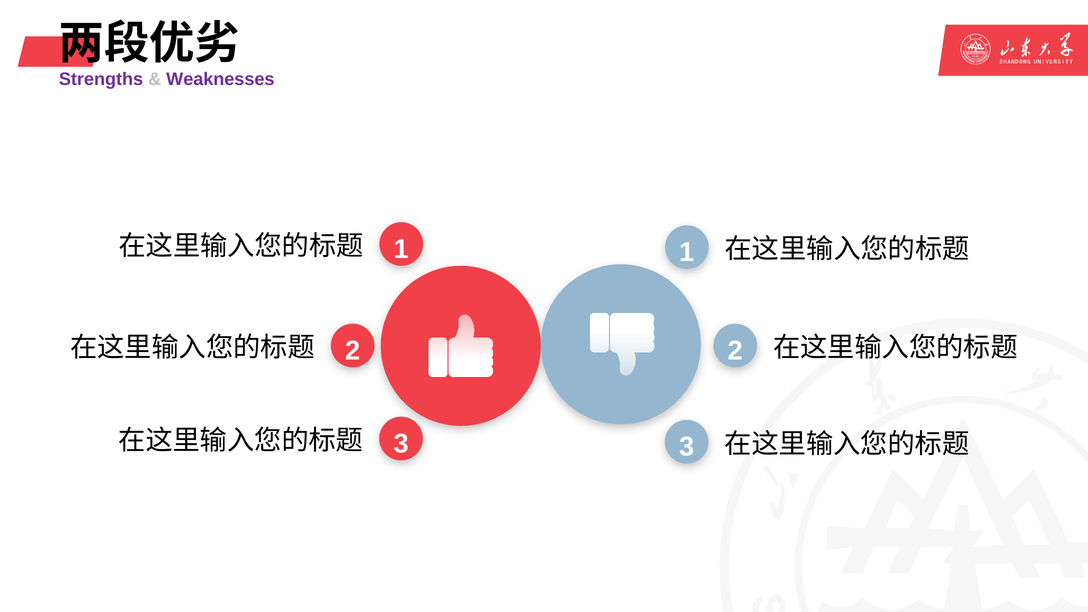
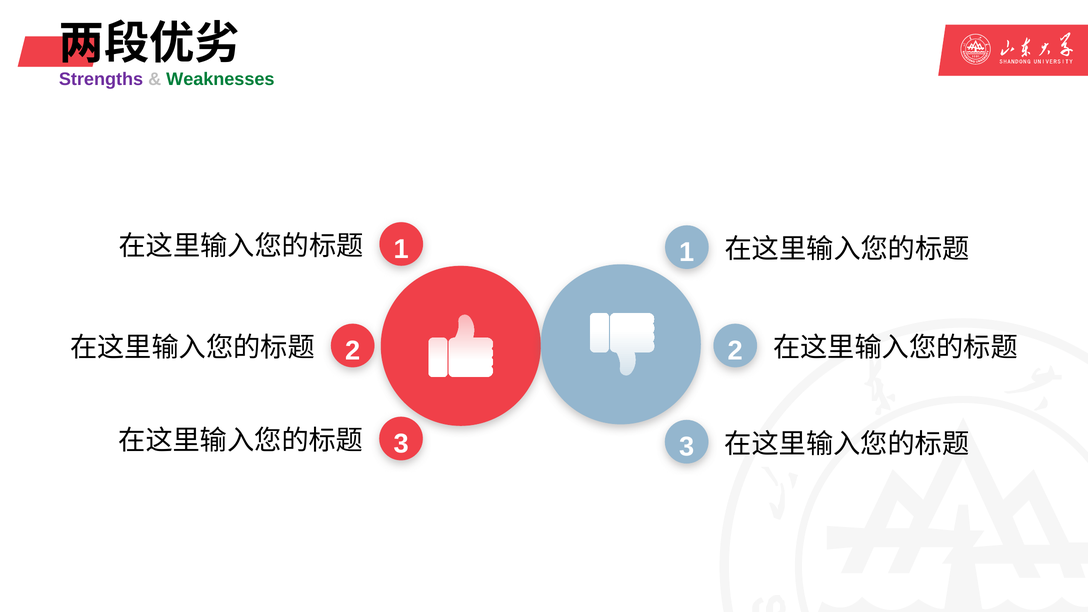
Weaknesses colour: purple -> green
